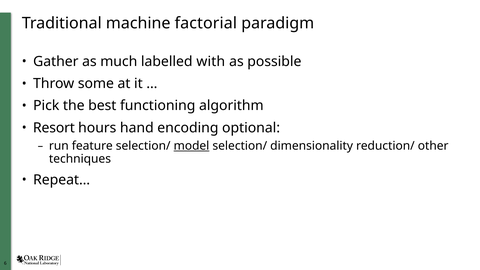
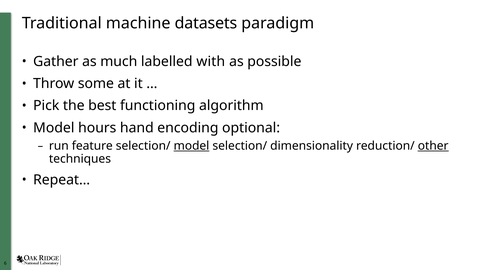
factorial: factorial -> datasets
Resort at (54, 128): Resort -> Model
other underline: none -> present
